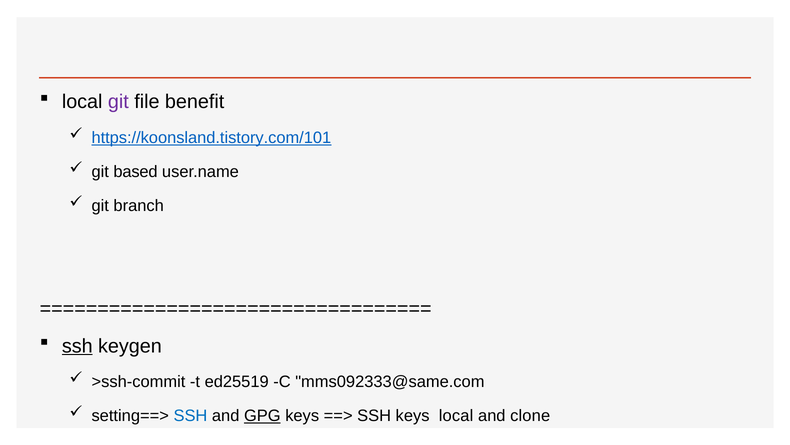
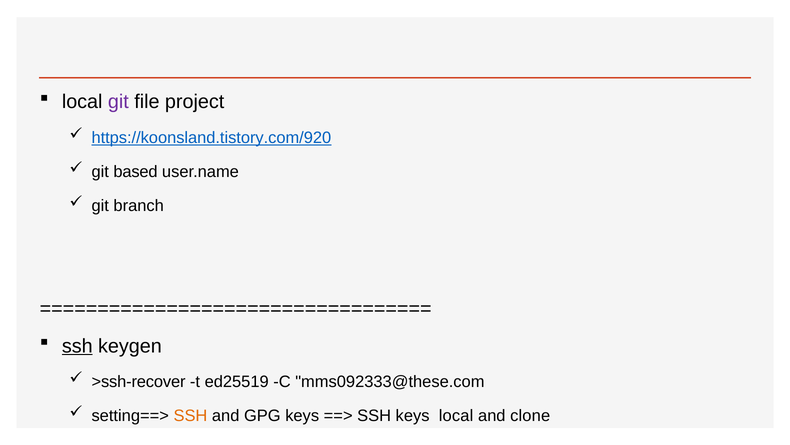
benefit: benefit -> project
https://koonsland.tistory.com/101: https://koonsland.tistory.com/101 -> https://koonsland.tistory.com/920
>ssh-commit: >ssh-commit -> >ssh-recover
mms092333@same.com: mms092333@same.com -> mms092333@these.com
SSH at (190, 415) colour: blue -> orange
GPG underline: present -> none
